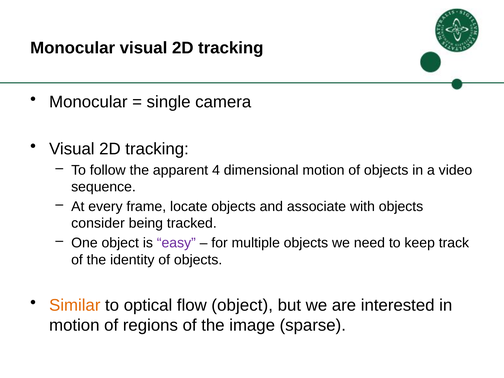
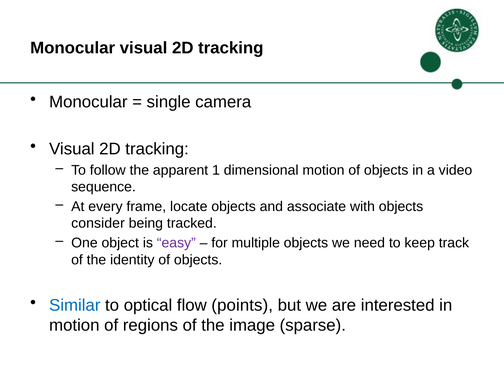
4: 4 -> 1
Similar colour: orange -> blue
flow object: object -> points
